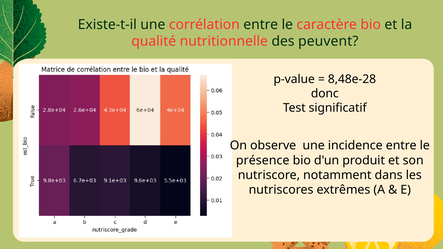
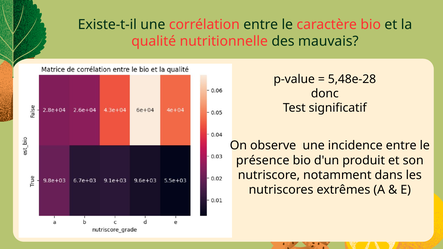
peuvent: peuvent -> mauvais
8,48e-28: 8,48e-28 -> 5,48e-28
